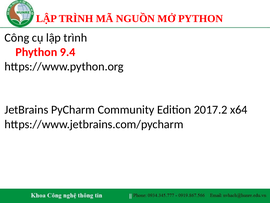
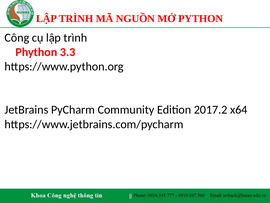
9.4: 9.4 -> 3.3
